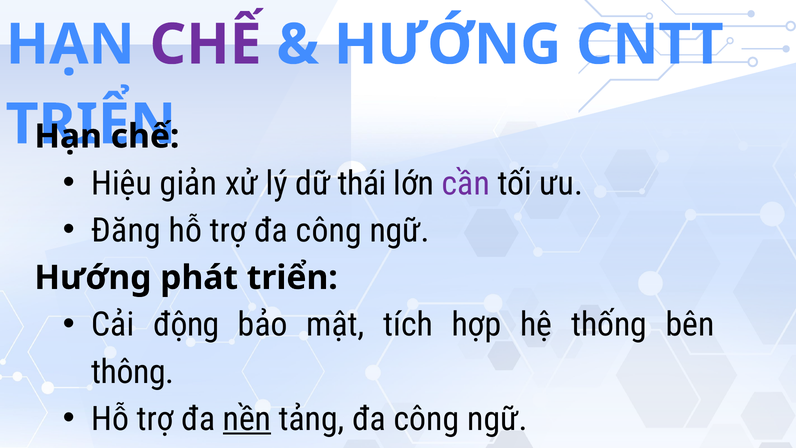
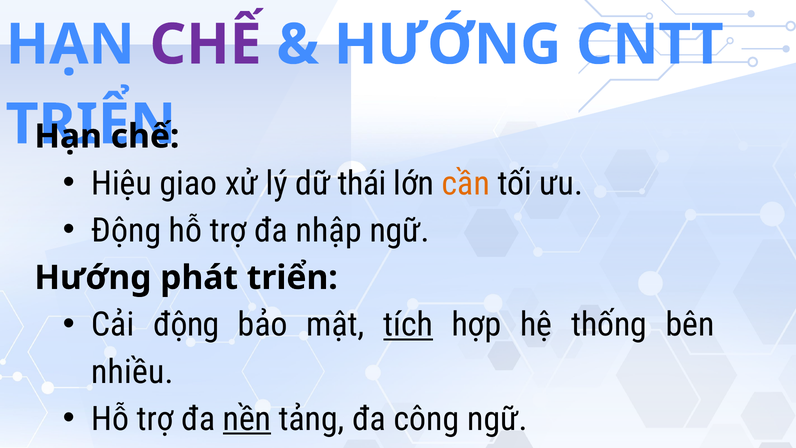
giản: giản -> giao
cần colour: purple -> orange
Đăng at (126, 231): Đăng -> Động
trợ đa công: công -> nhập
tích underline: none -> present
thông: thông -> nhiều
